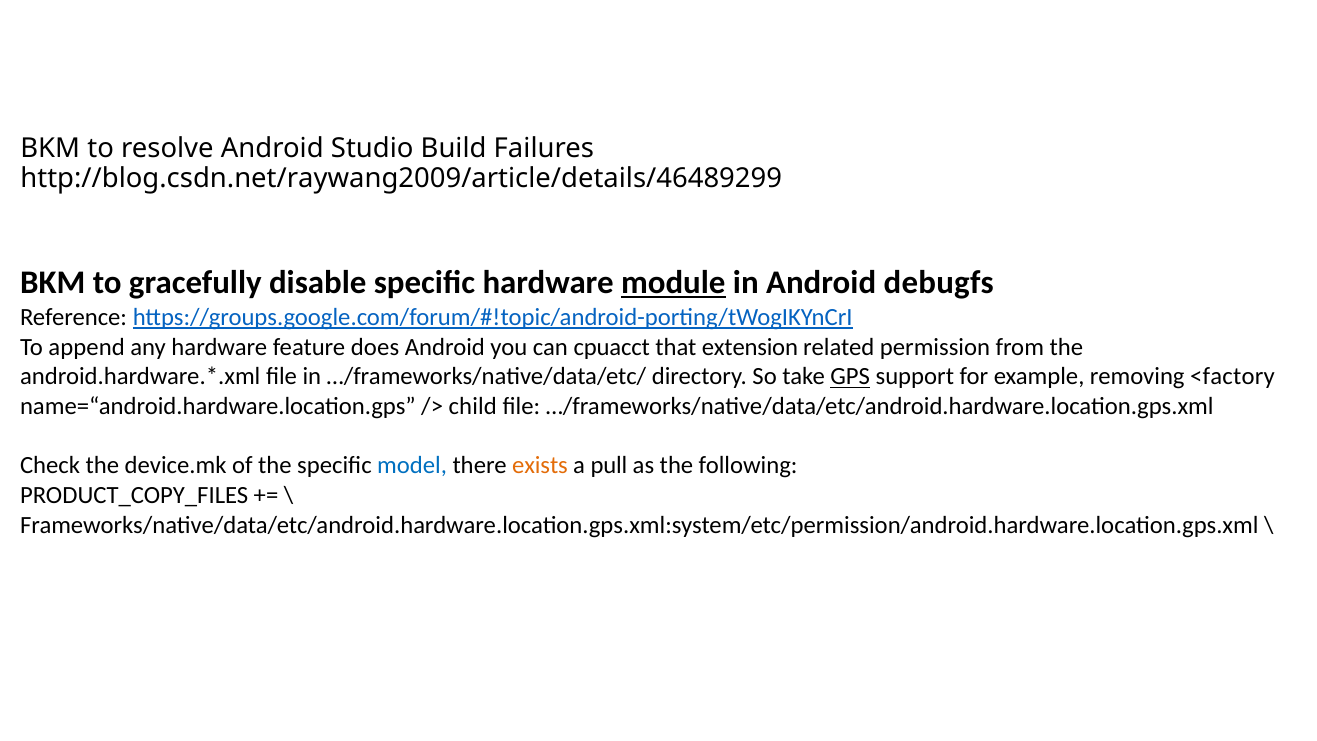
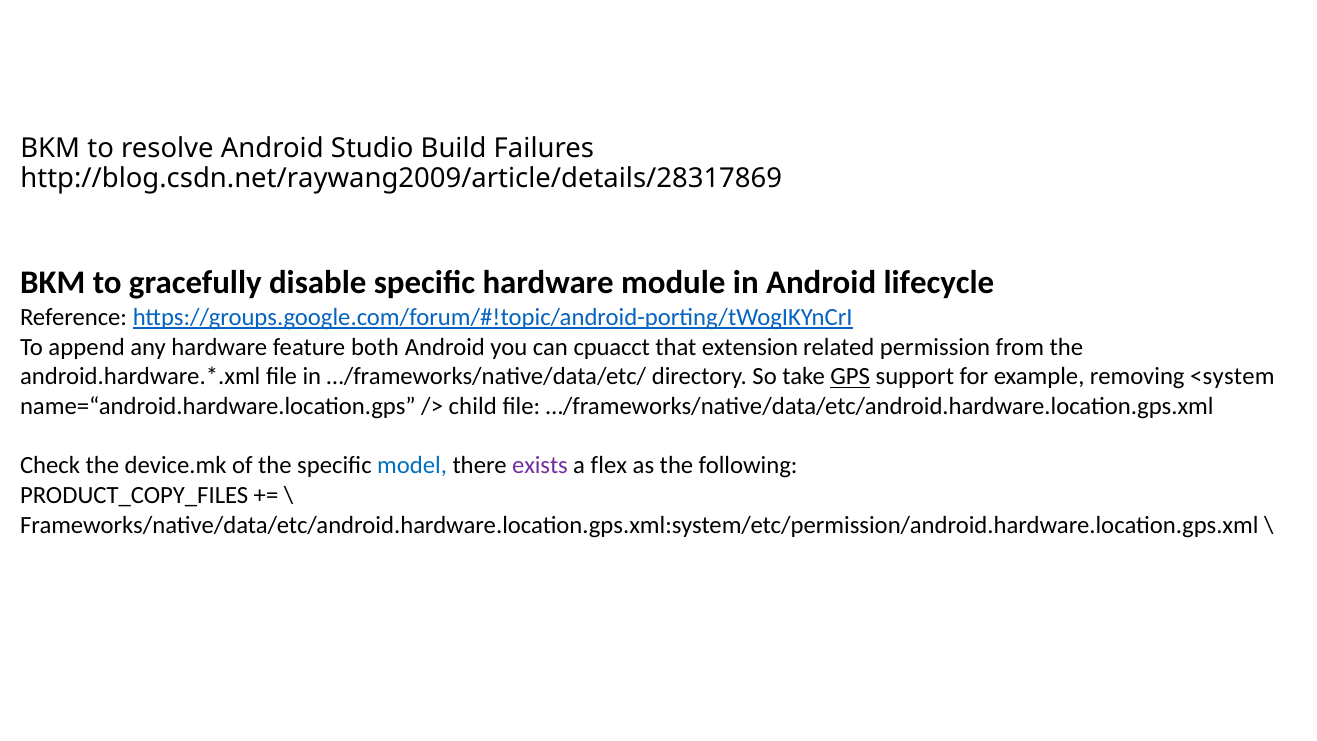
http://blog.csdn.net/raywang2009/article/details/46489299: http://blog.csdn.net/raywang2009/article/details/46489299 -> http://blog.csdn.net/raywang2009/article/details/28317869
module underline: present -> none
debugfs: debugfs -> lifecycle
does: does -> both
<factory: <factory -> <system
exists colour: orange -> purple
pull: pull -> flex
